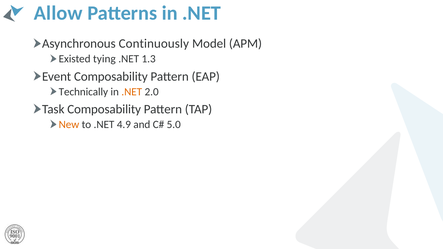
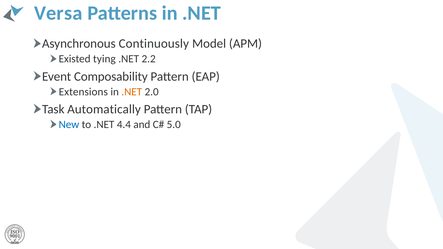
Allow: Allow -> Versa
1.3: 1.3 -> 2.2
Technically: Technically -> Extensions
Task Composability: Composability -> Automatically
New colour: orange -> blue
4.9: 4.9 -> 4.4
